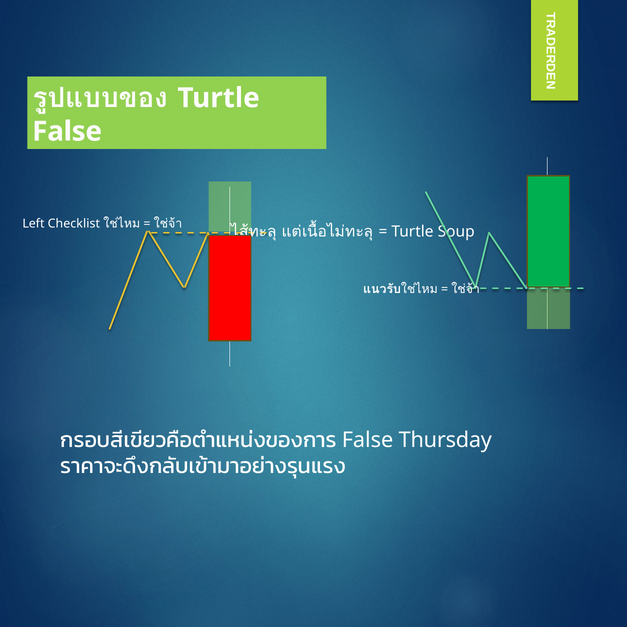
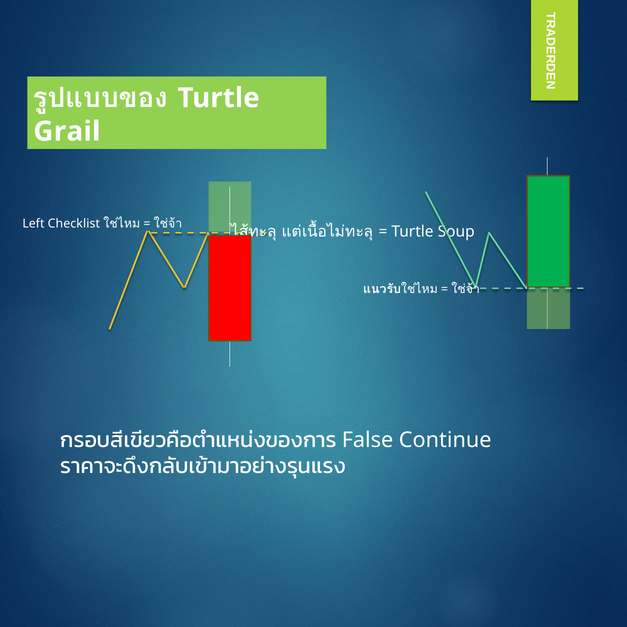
False at (67, 131): False -> Grail
Thursday: Thursday -> Continue
